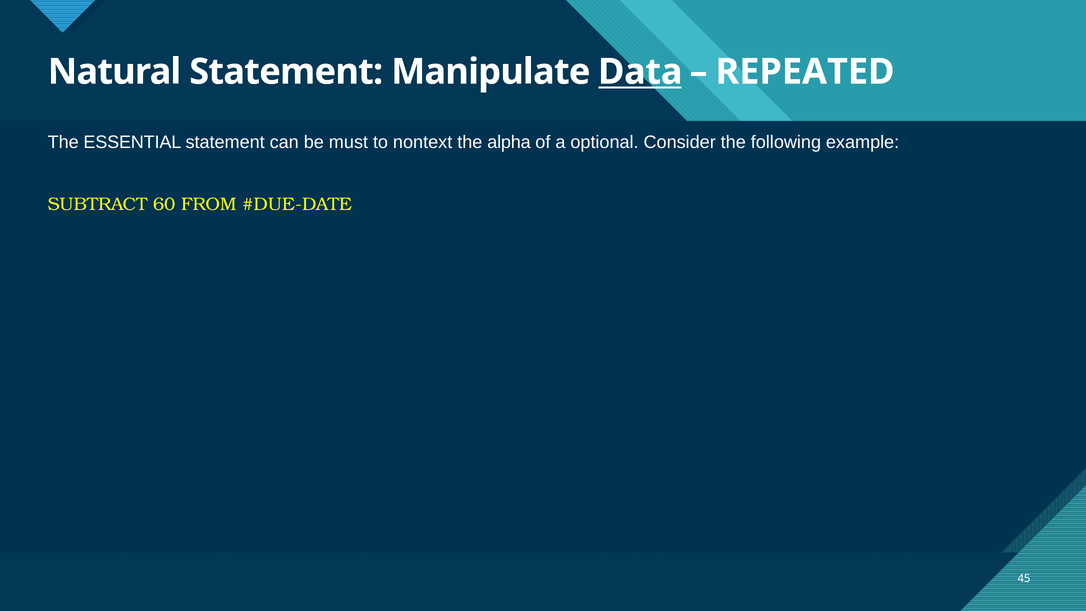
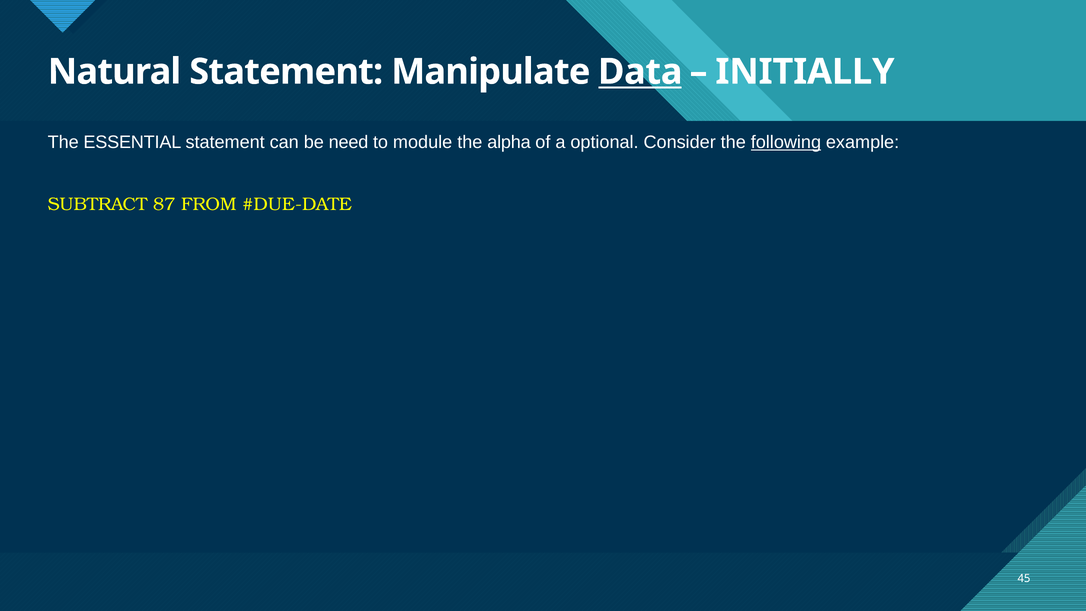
REPEATED: REPEATED -> INITIALLY
must: must -> need
nontext: nontext -> module
following underline: none -> present
60: 60 -> 87
